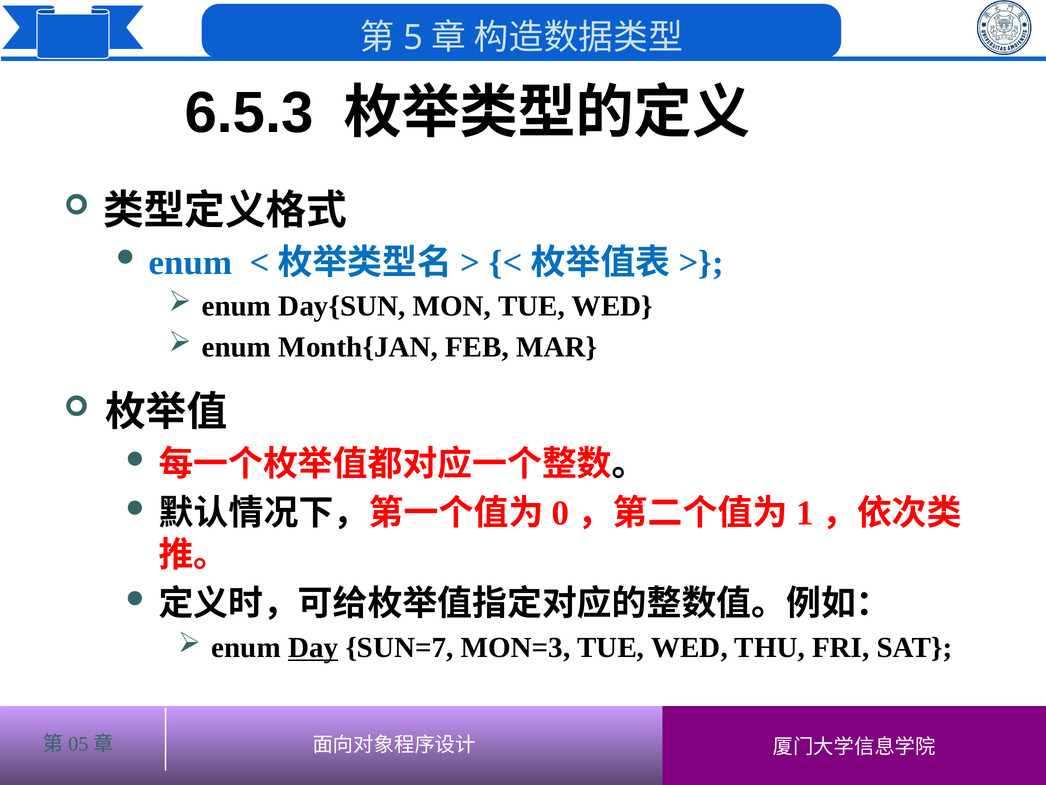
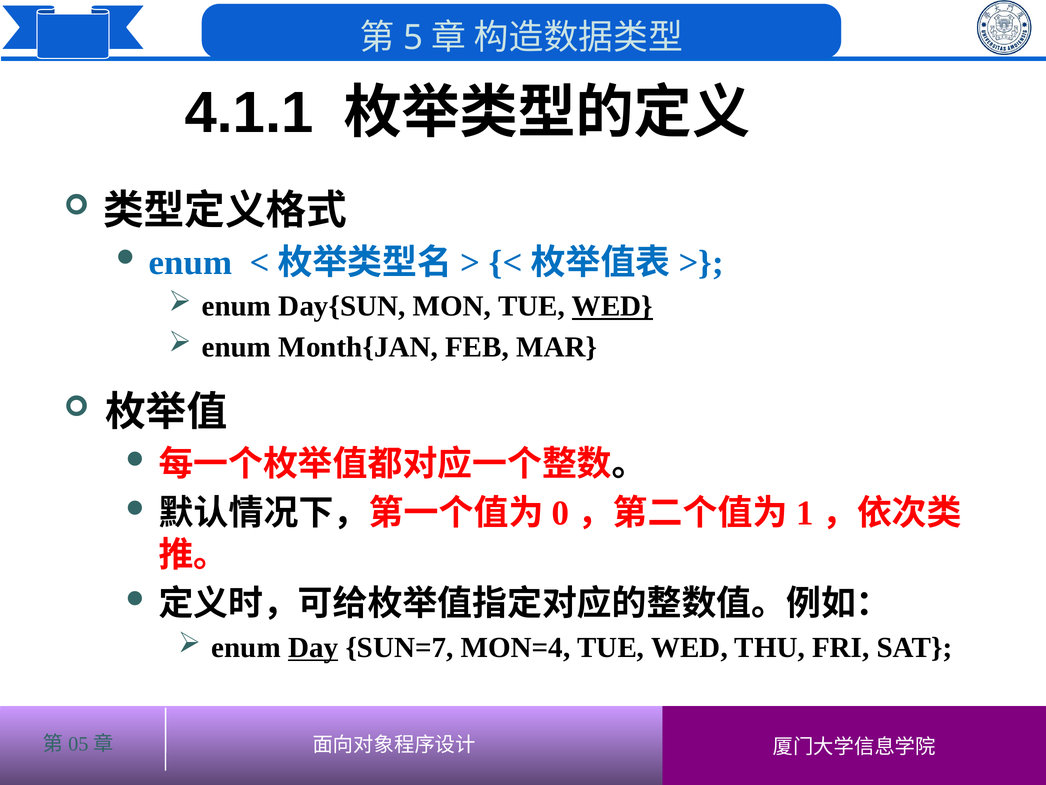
6.5.3: 6.5.3 -> 4.1.1
WED at (612, 306) underline: none -> present
MON=3: MON=3 -> MON=4
